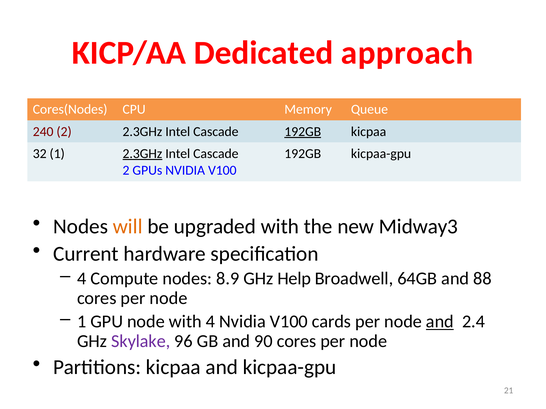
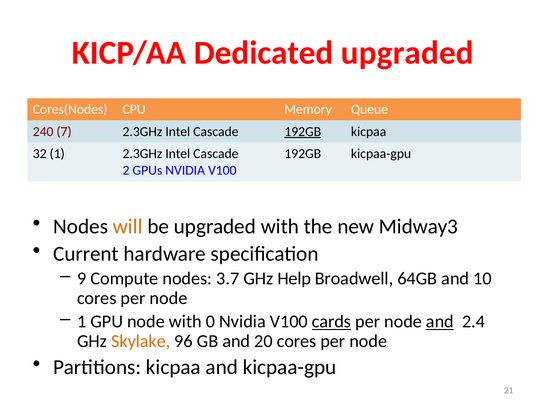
Dedicated approach: approach -> upgraded
240 2: 2 -> 7
2.3GHz at (142, 154) underline: present -> none
4 at (82, 279): 4 -> 9
8.9: 8.9 -> 3.7
88: 88 -> 10
with 4: 4 -> 0
cards underline: none -> present
Skylake colour: purple -> orange
90: 90 -> 20
